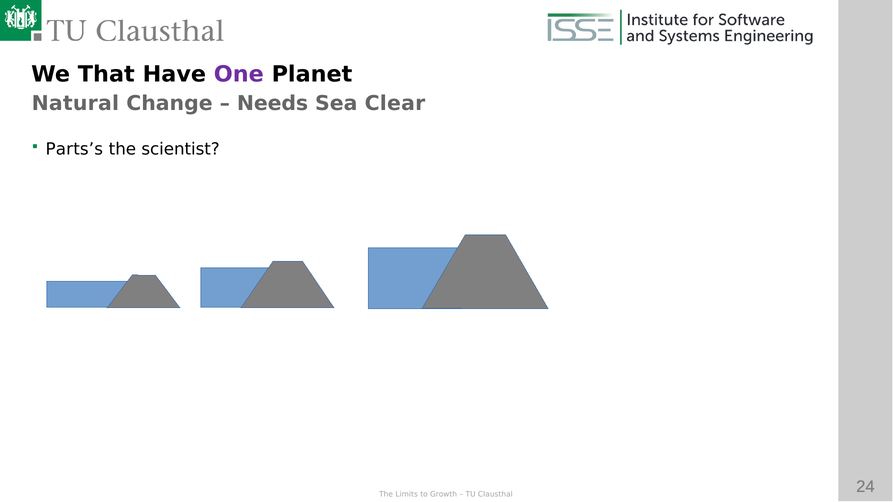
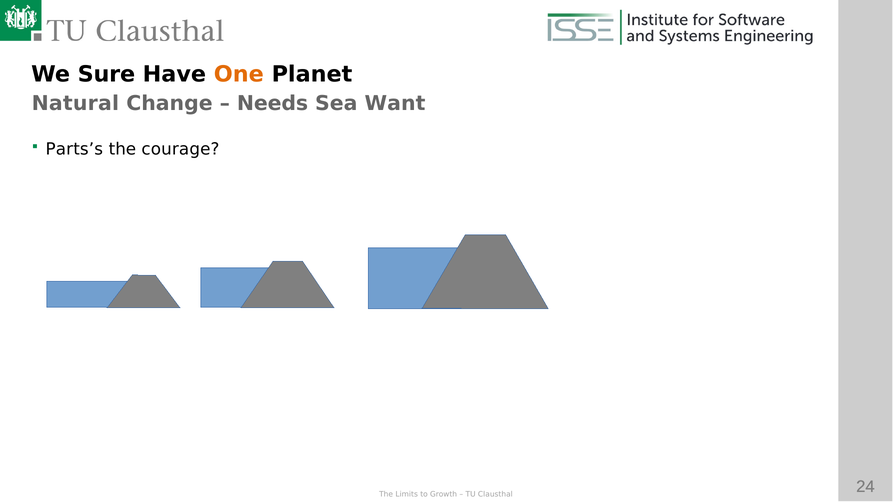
That: That -> Sure
One colour: purple -> orange
Clear: Clear -> Want
scientist: scientist -> courage
